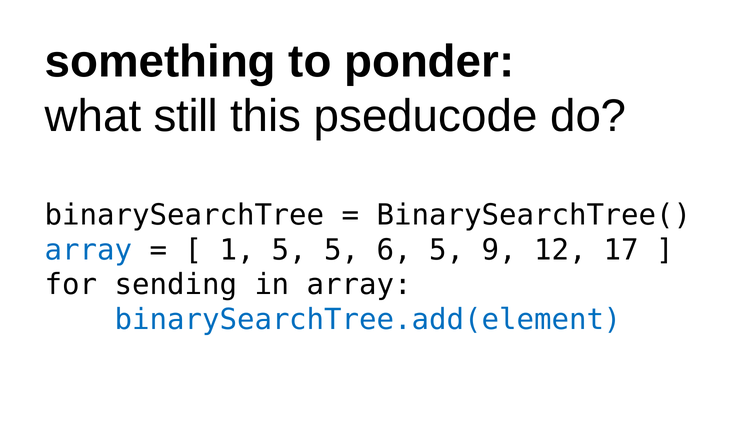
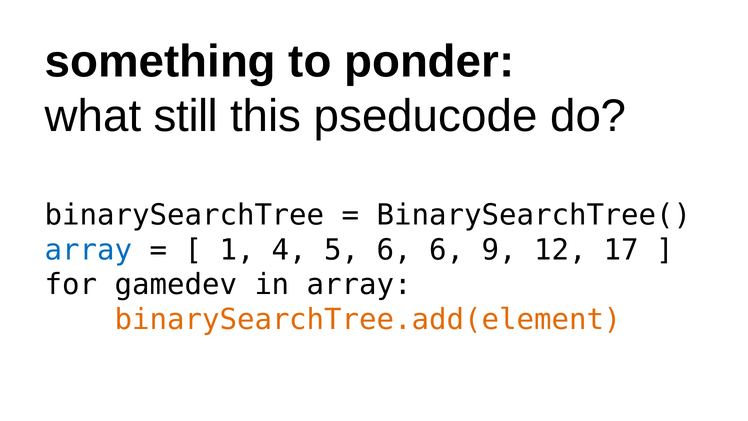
1 5: 5 -> 4
6 5: 5 -> 6
sending: sending -> gamedev
binarySearchTree.add(element colour: blue -> orange
